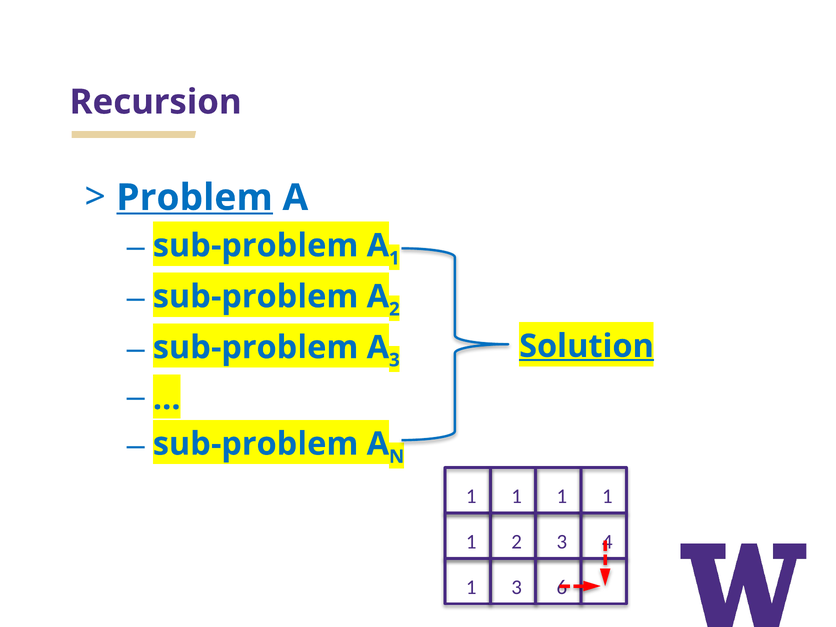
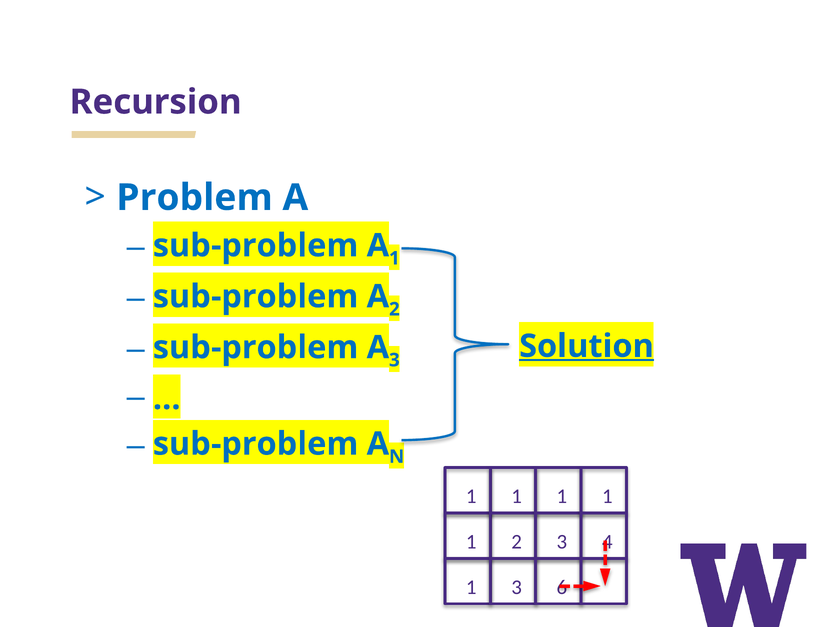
Problem underline: present -> none
